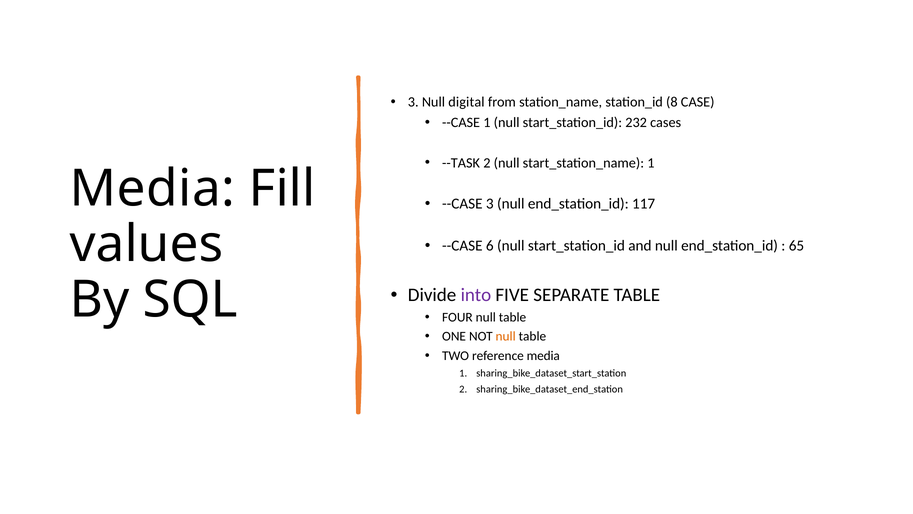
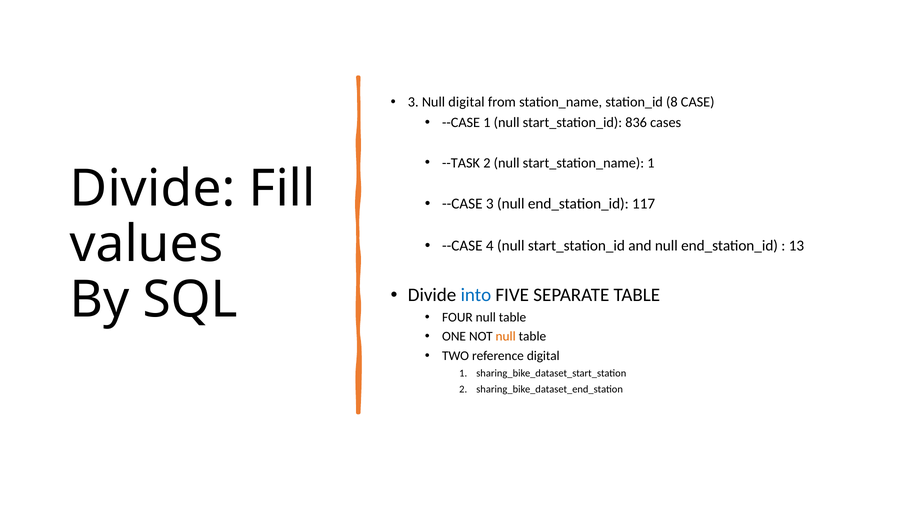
232: 232 -> 836
Media at (153, 189): Media -> Divide
6: 6 -> 4
65: 65 -> 13
into colour: purple -> blue
reference media: media -> digital
